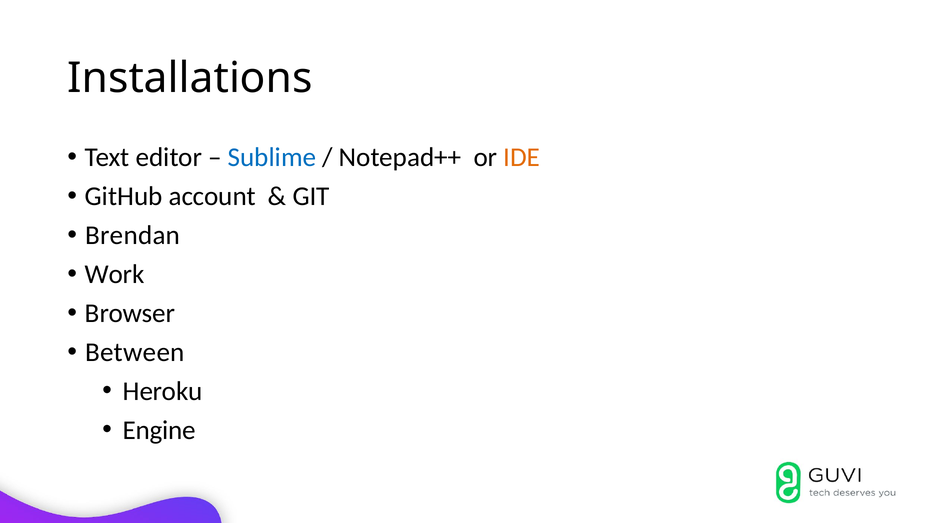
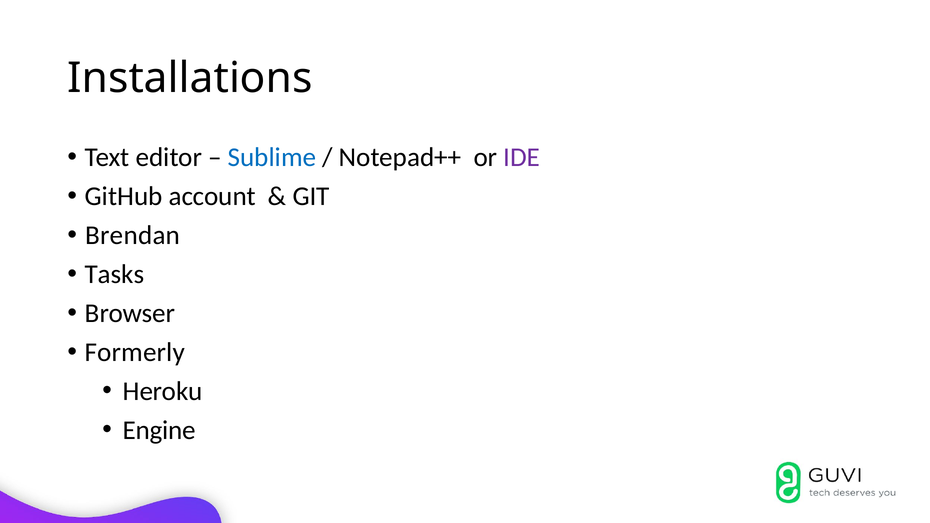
IDE colour: orange -> purple
Work: Work -> Tasks
Between: Between -> Formerly
